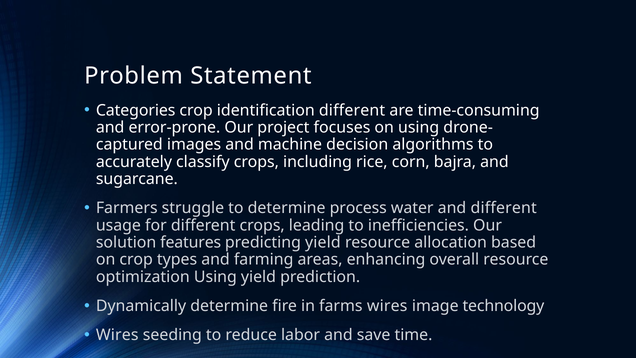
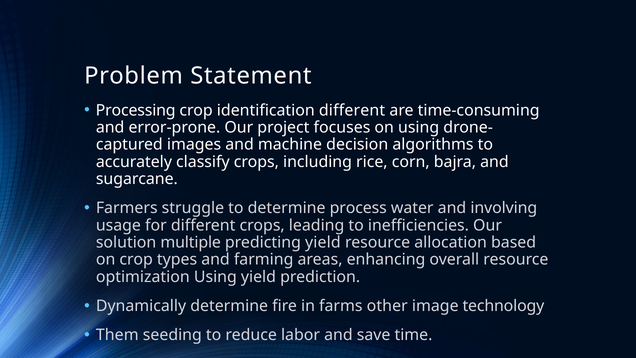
Categories: Categories -> Processing
and different: different -> involving
features: features -> multiple
farms wires: wires -> other
Wires at (117, 335): Wires -> Them
